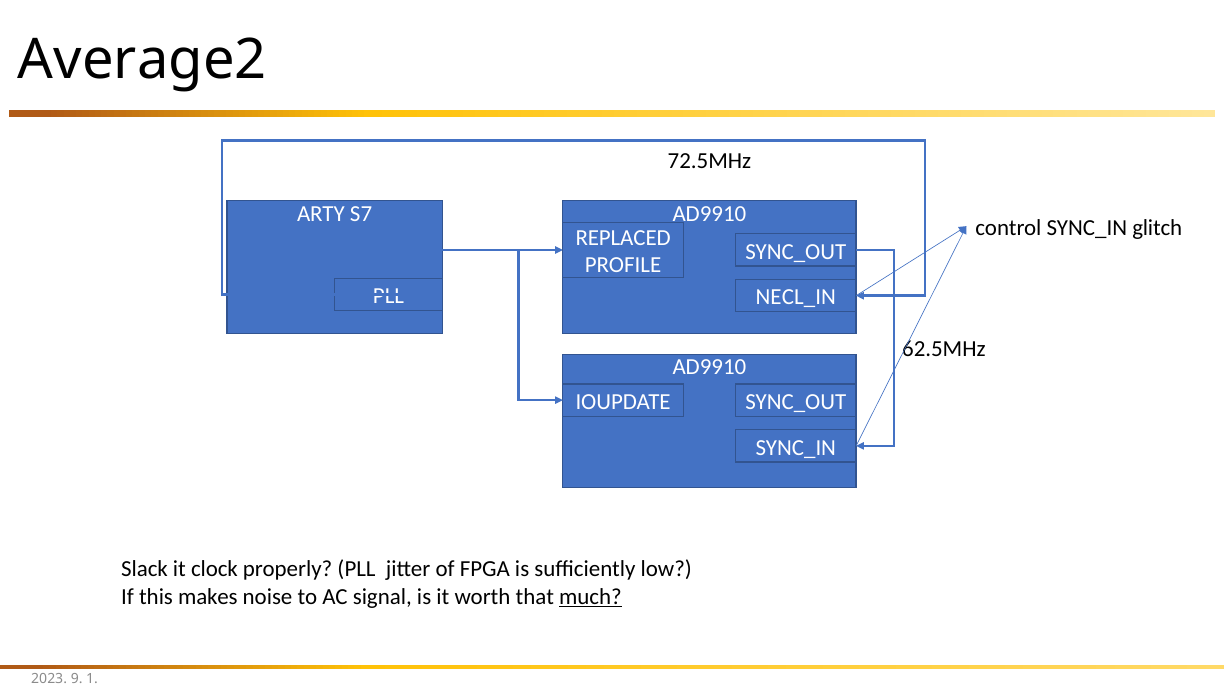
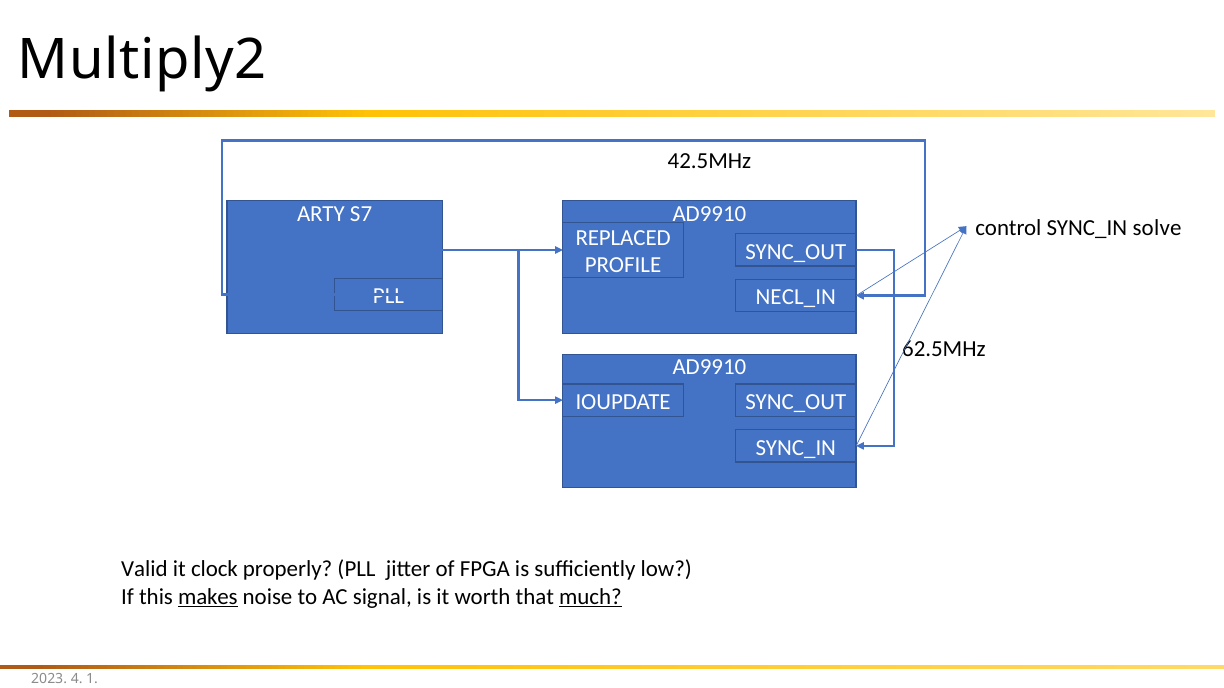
Average2: Average2 -> Multiply2
72.5MHz: 72.5MHz -> 42.5MHz
glitch: glitch -> solve
Slack: Slack -> Valid
makes underline: none -> present
9: 9 -> 4
